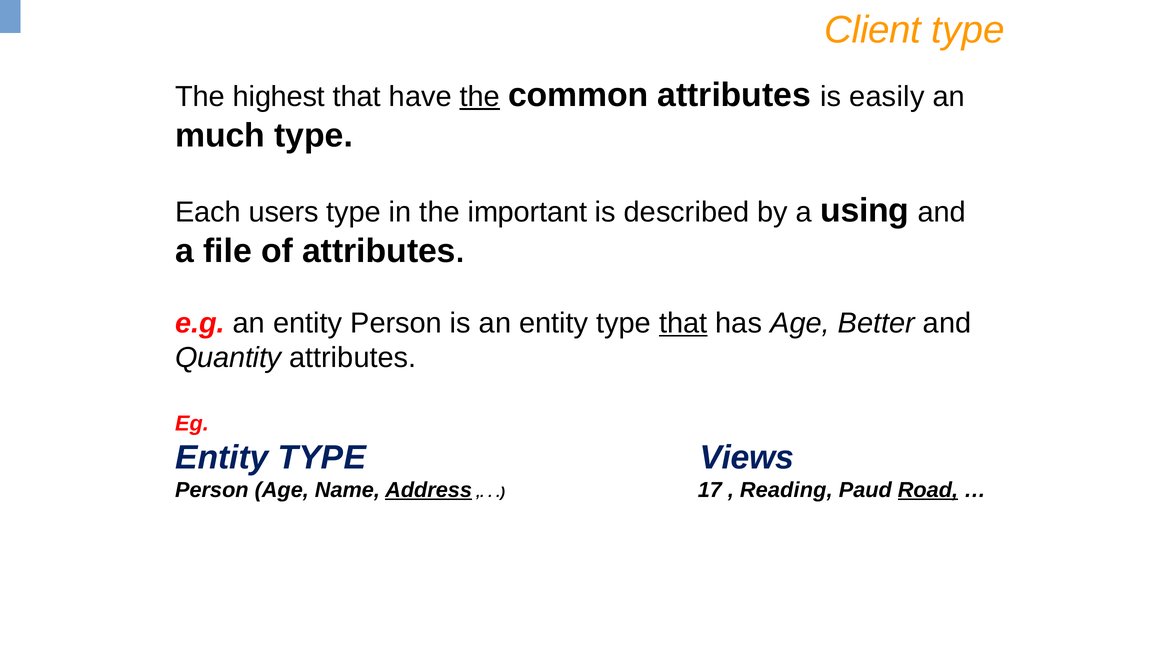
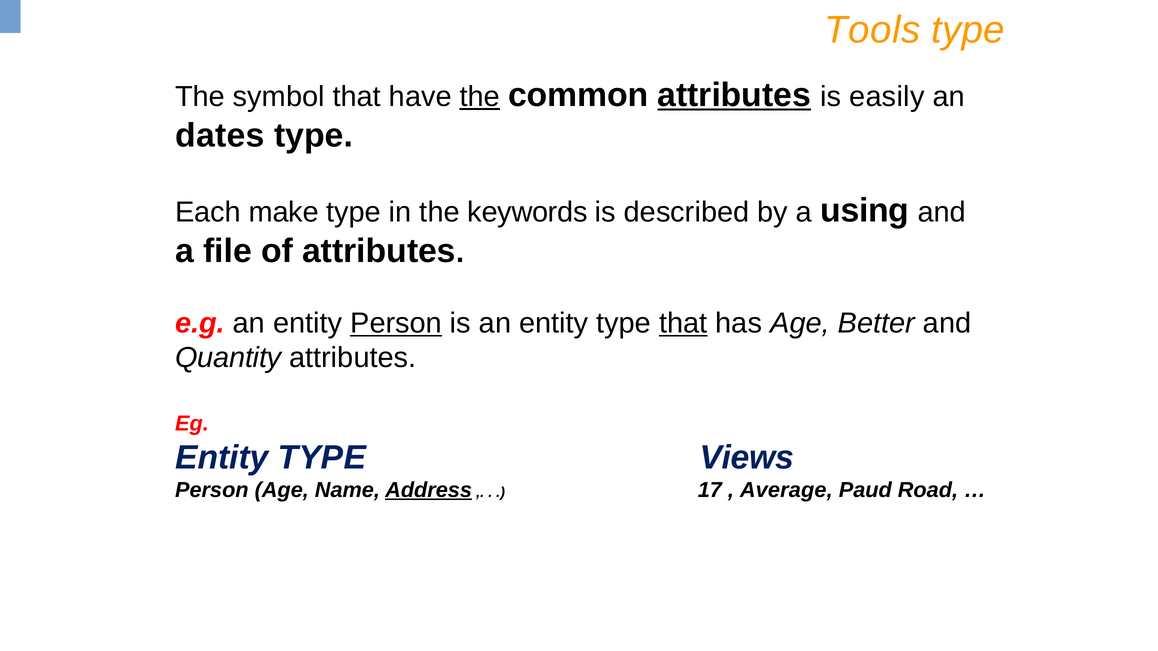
Client: Client -> Tools
highest: highest -> symbol
attributes at (734, 95) underline: none -> present
much: much -> dates
users: users -> make
important: important -> keywords
Person at (396, 323) underline: none -> present
Reading: Reading -> Average
Road underline: present -> none
